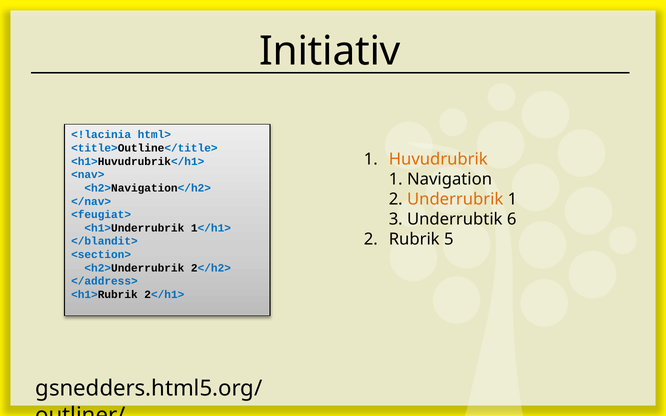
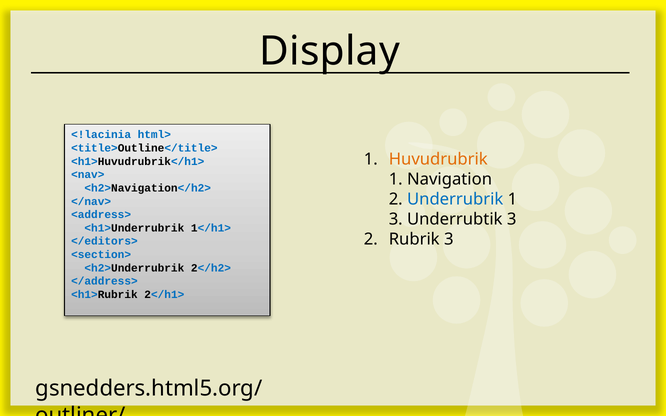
Initiativ: Initiativ -> Display
Underrubrik colour: orange -> blue
<feugiat>: <feugiat> -> <address>
Underrubtik 6: 6 -> 3
Rubrik 5: 5 -> 3
</blandit>: </blandit> -> </editors>
